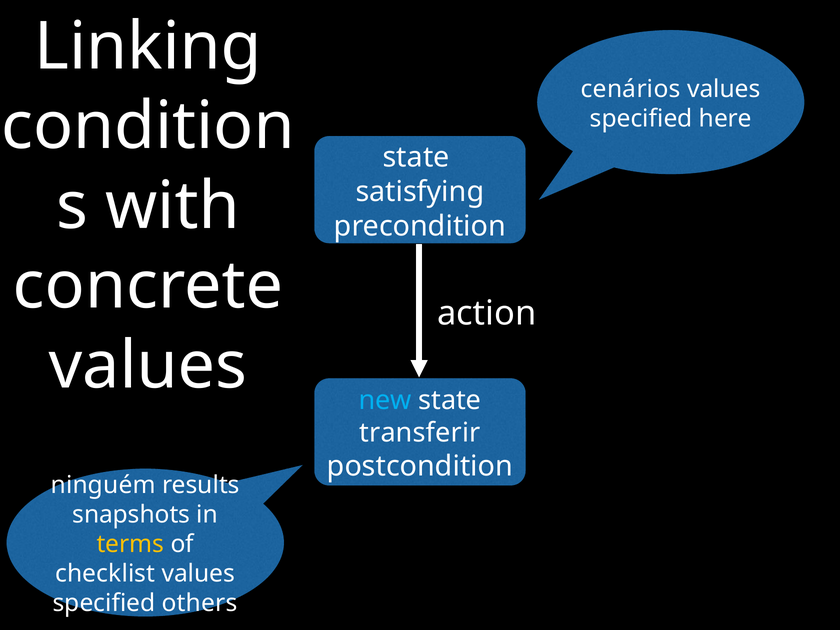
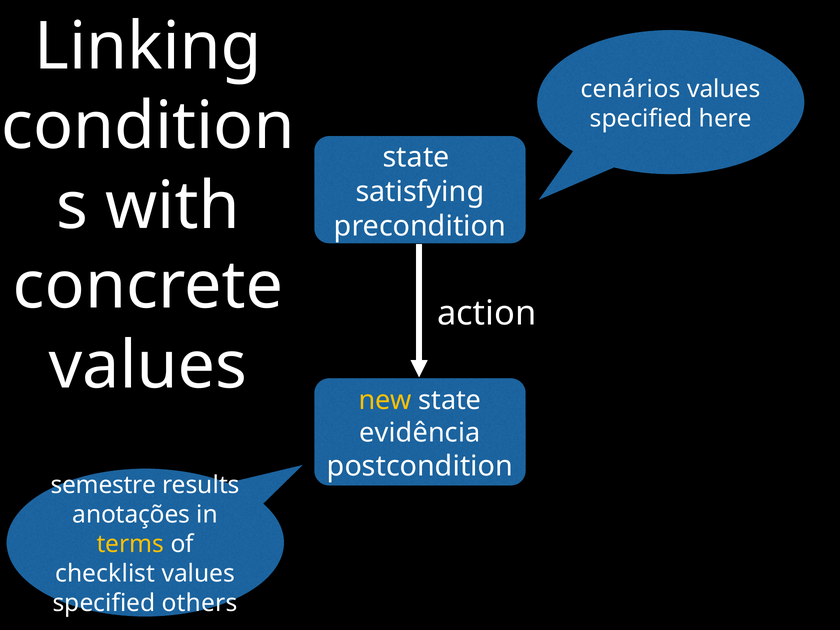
new colour: light blue -> yellow
transferir: transferir -> evidência
ninguém: ninguém -> semestre
snapshots: snapshots -> anotações
